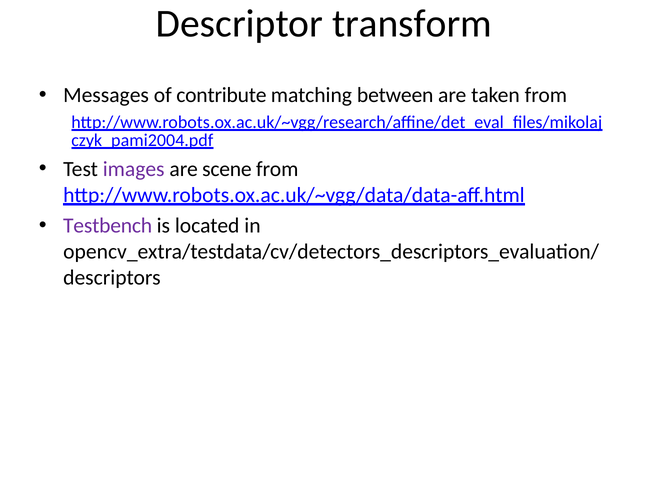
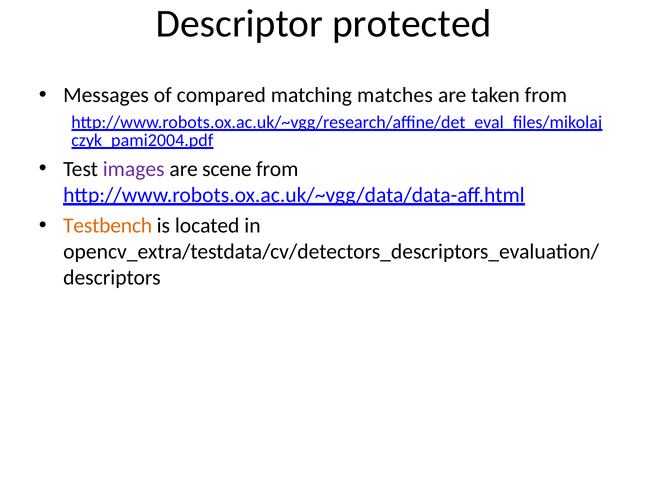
transform: transform -> protected
contribute: contribute -> compared
between: between -> matches
Testbench colour: purple -> orange
